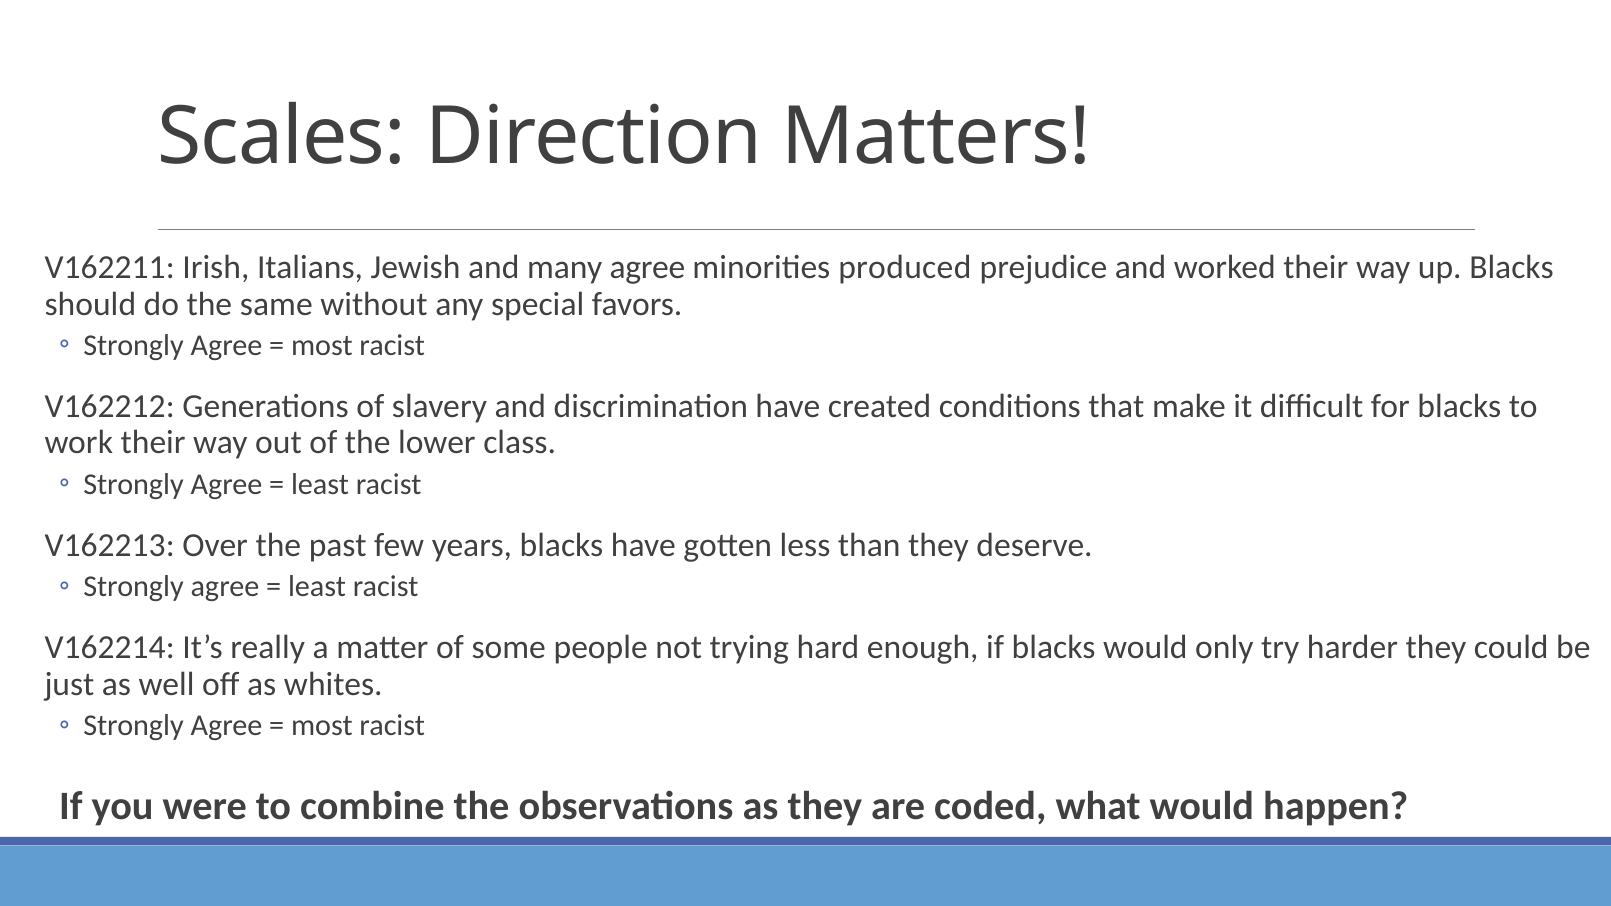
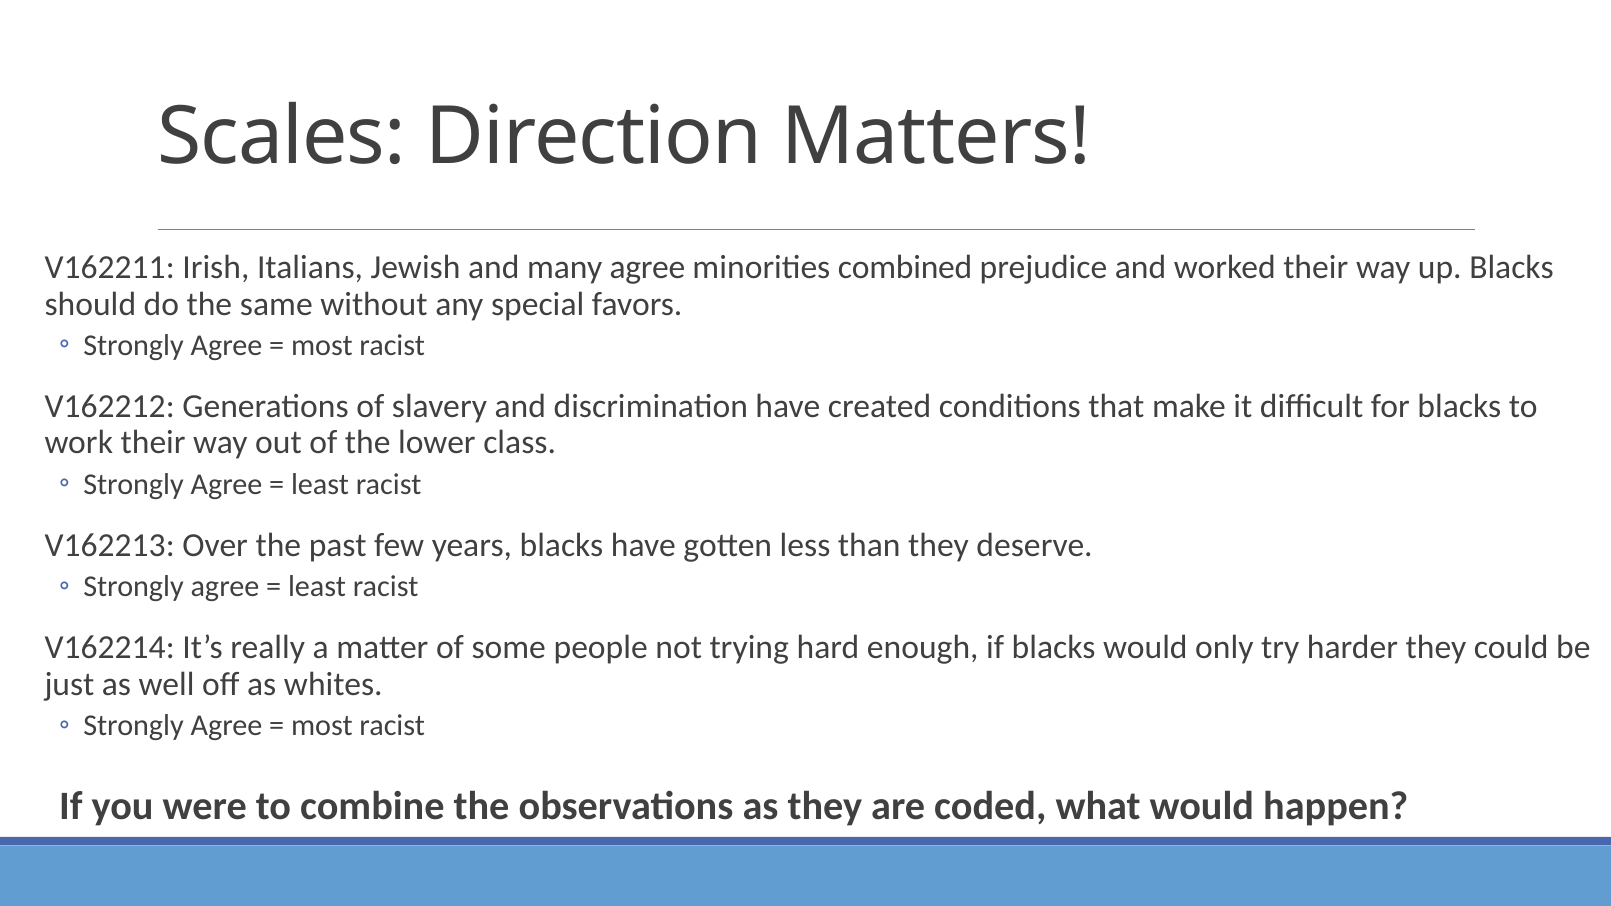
produced: produced -> combined
